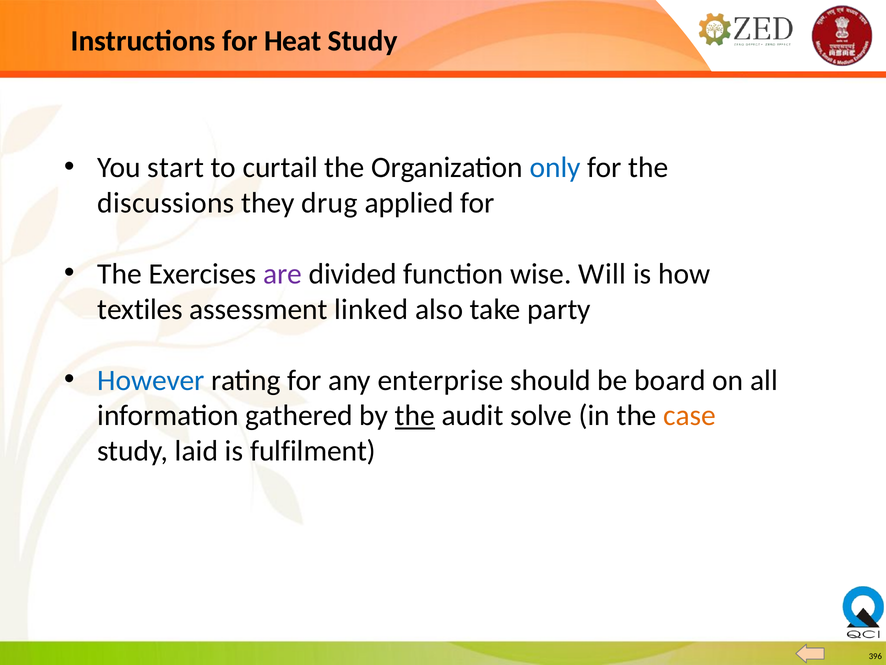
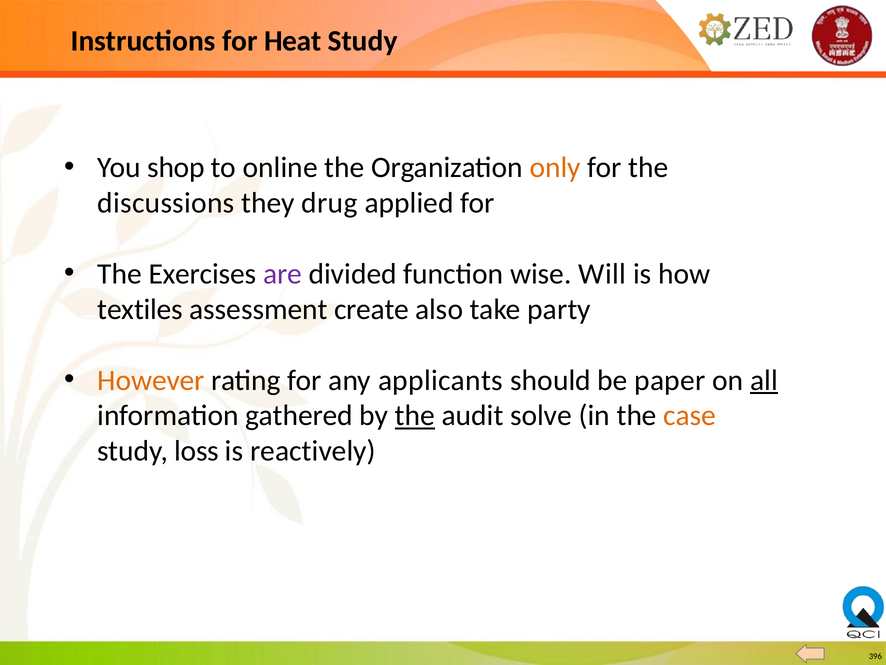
start: start -> shop
curtail: curtail -> online
only colour: blue -> orange
linked: linked -> create
However colour: blue -> orange
enterprise: enterprise -> applicants
board: board -> paper
all underline: none -> present
laid: laid -> loss
fulfilment: fulfilment -> reactively
